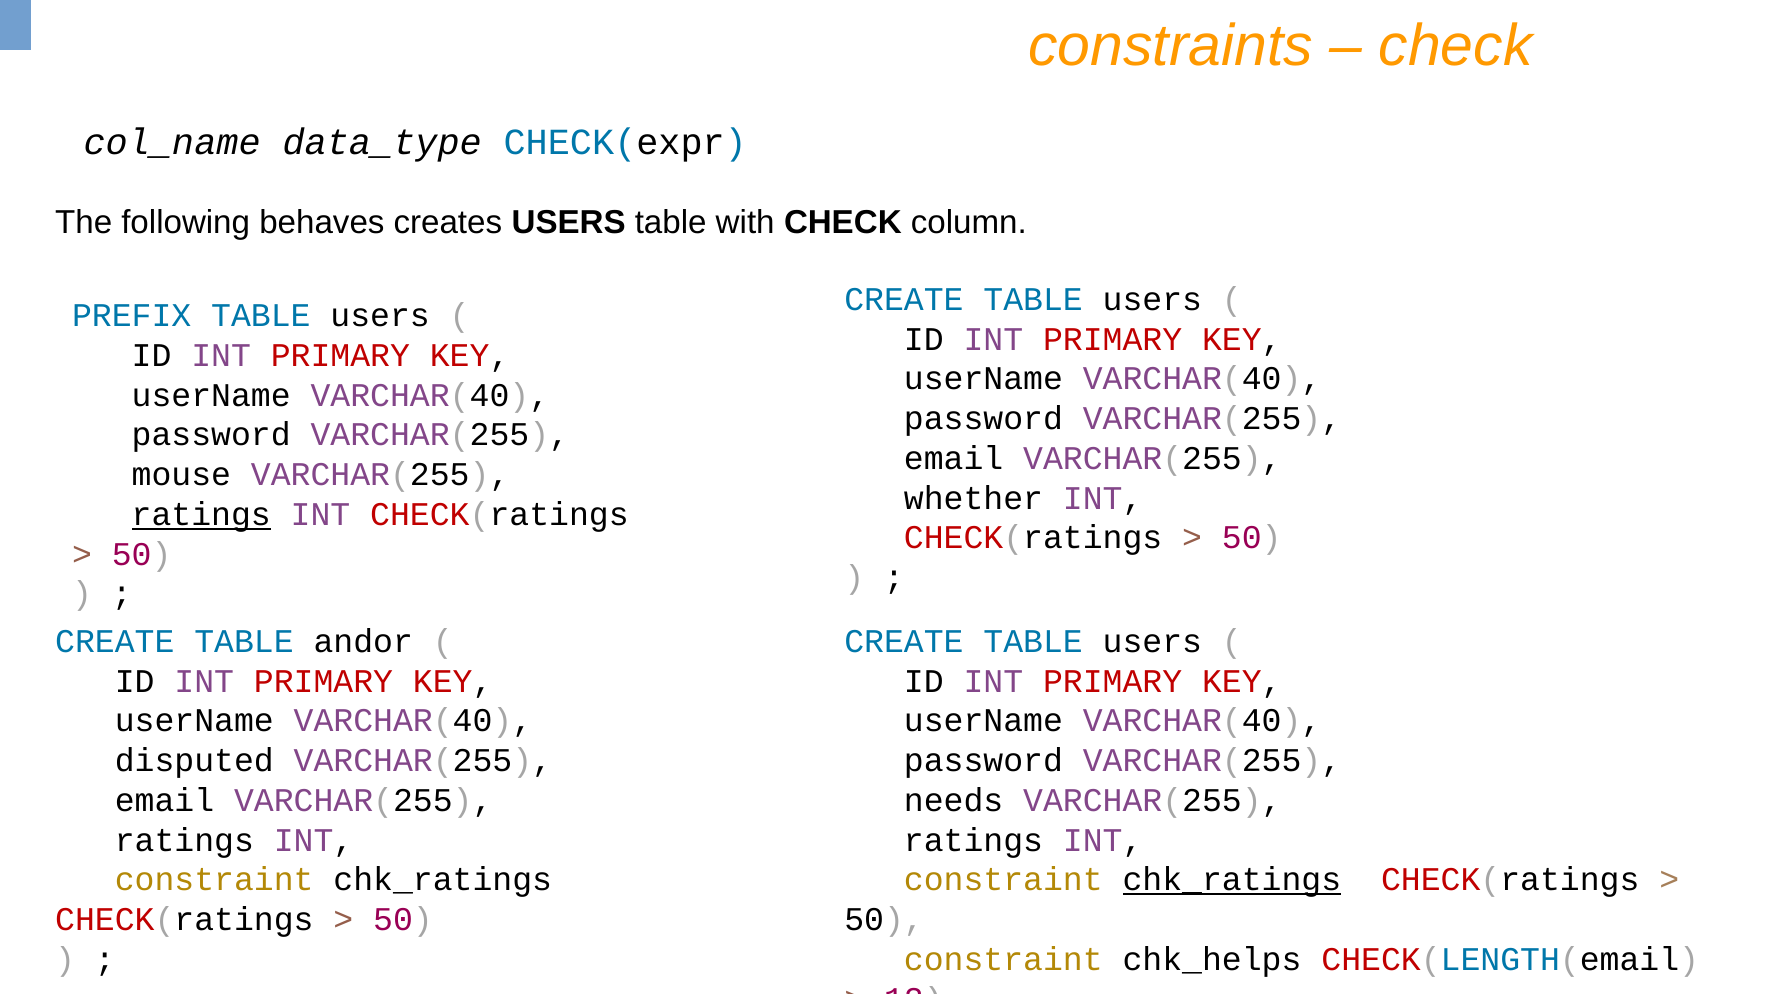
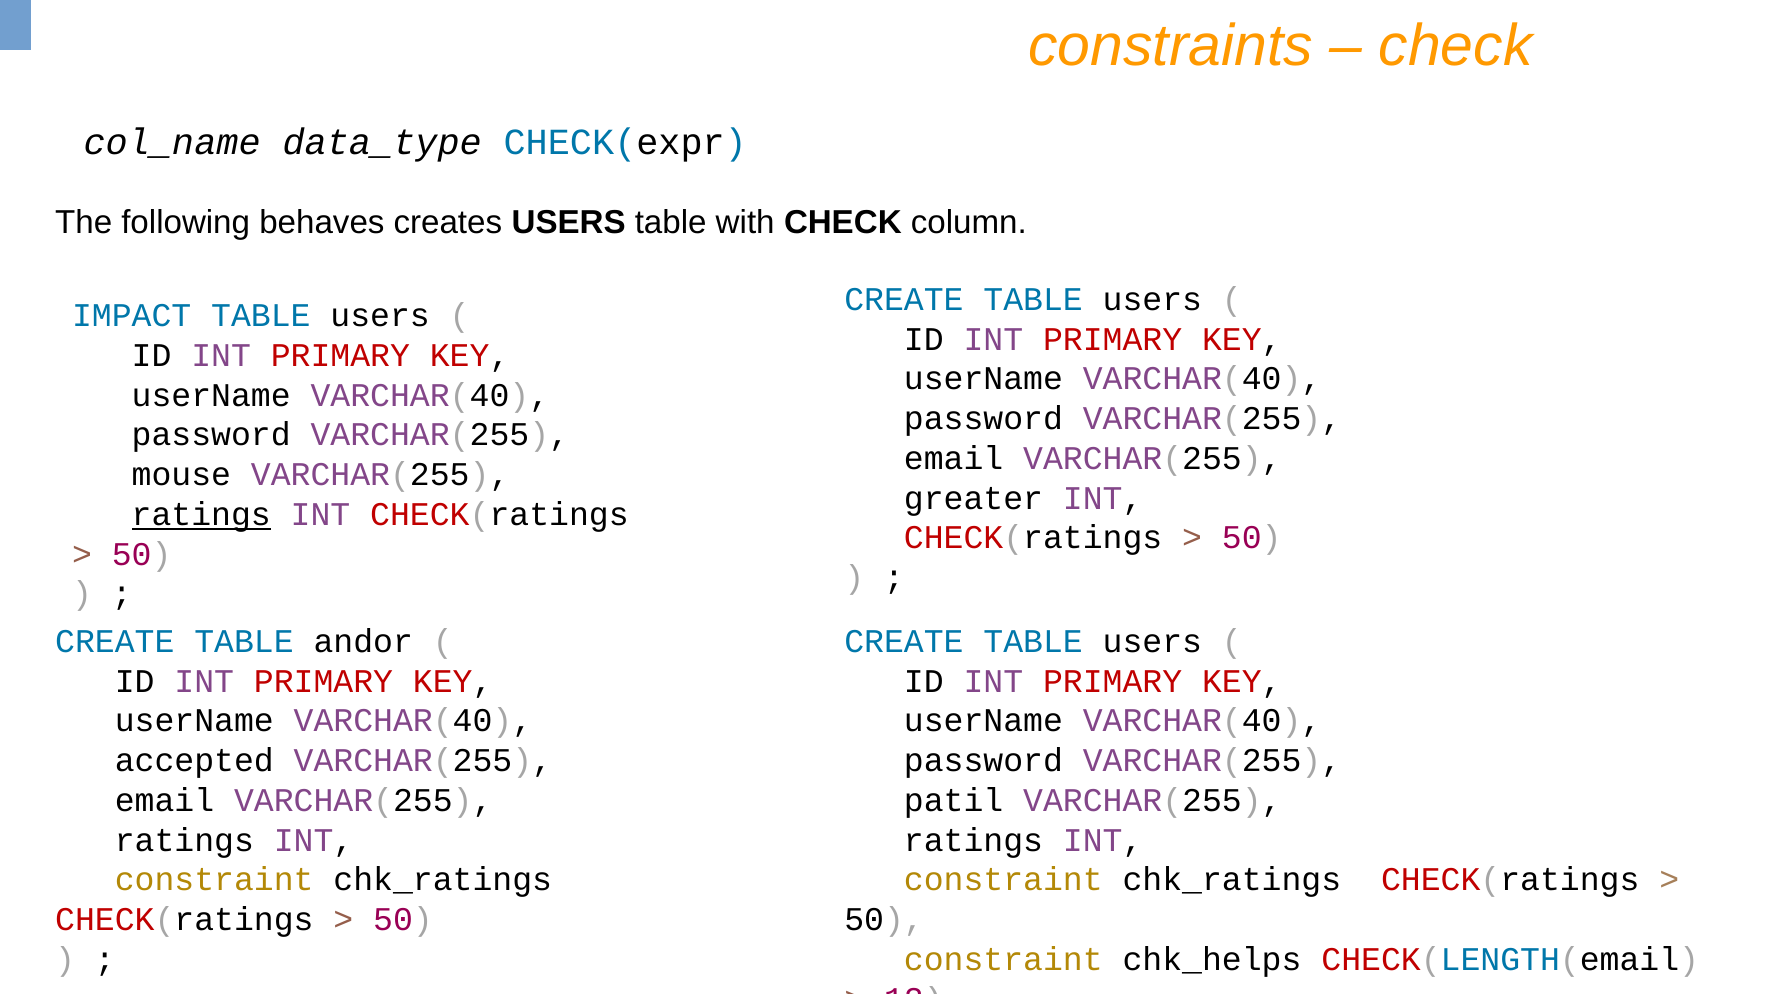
PREFIX: PREFIX -> IMPACT
whether: whether -> greater
disputed: disputed -> accepted
needs: needs -> patil
chk_ratings at (1232, 880) underline: present -> none
